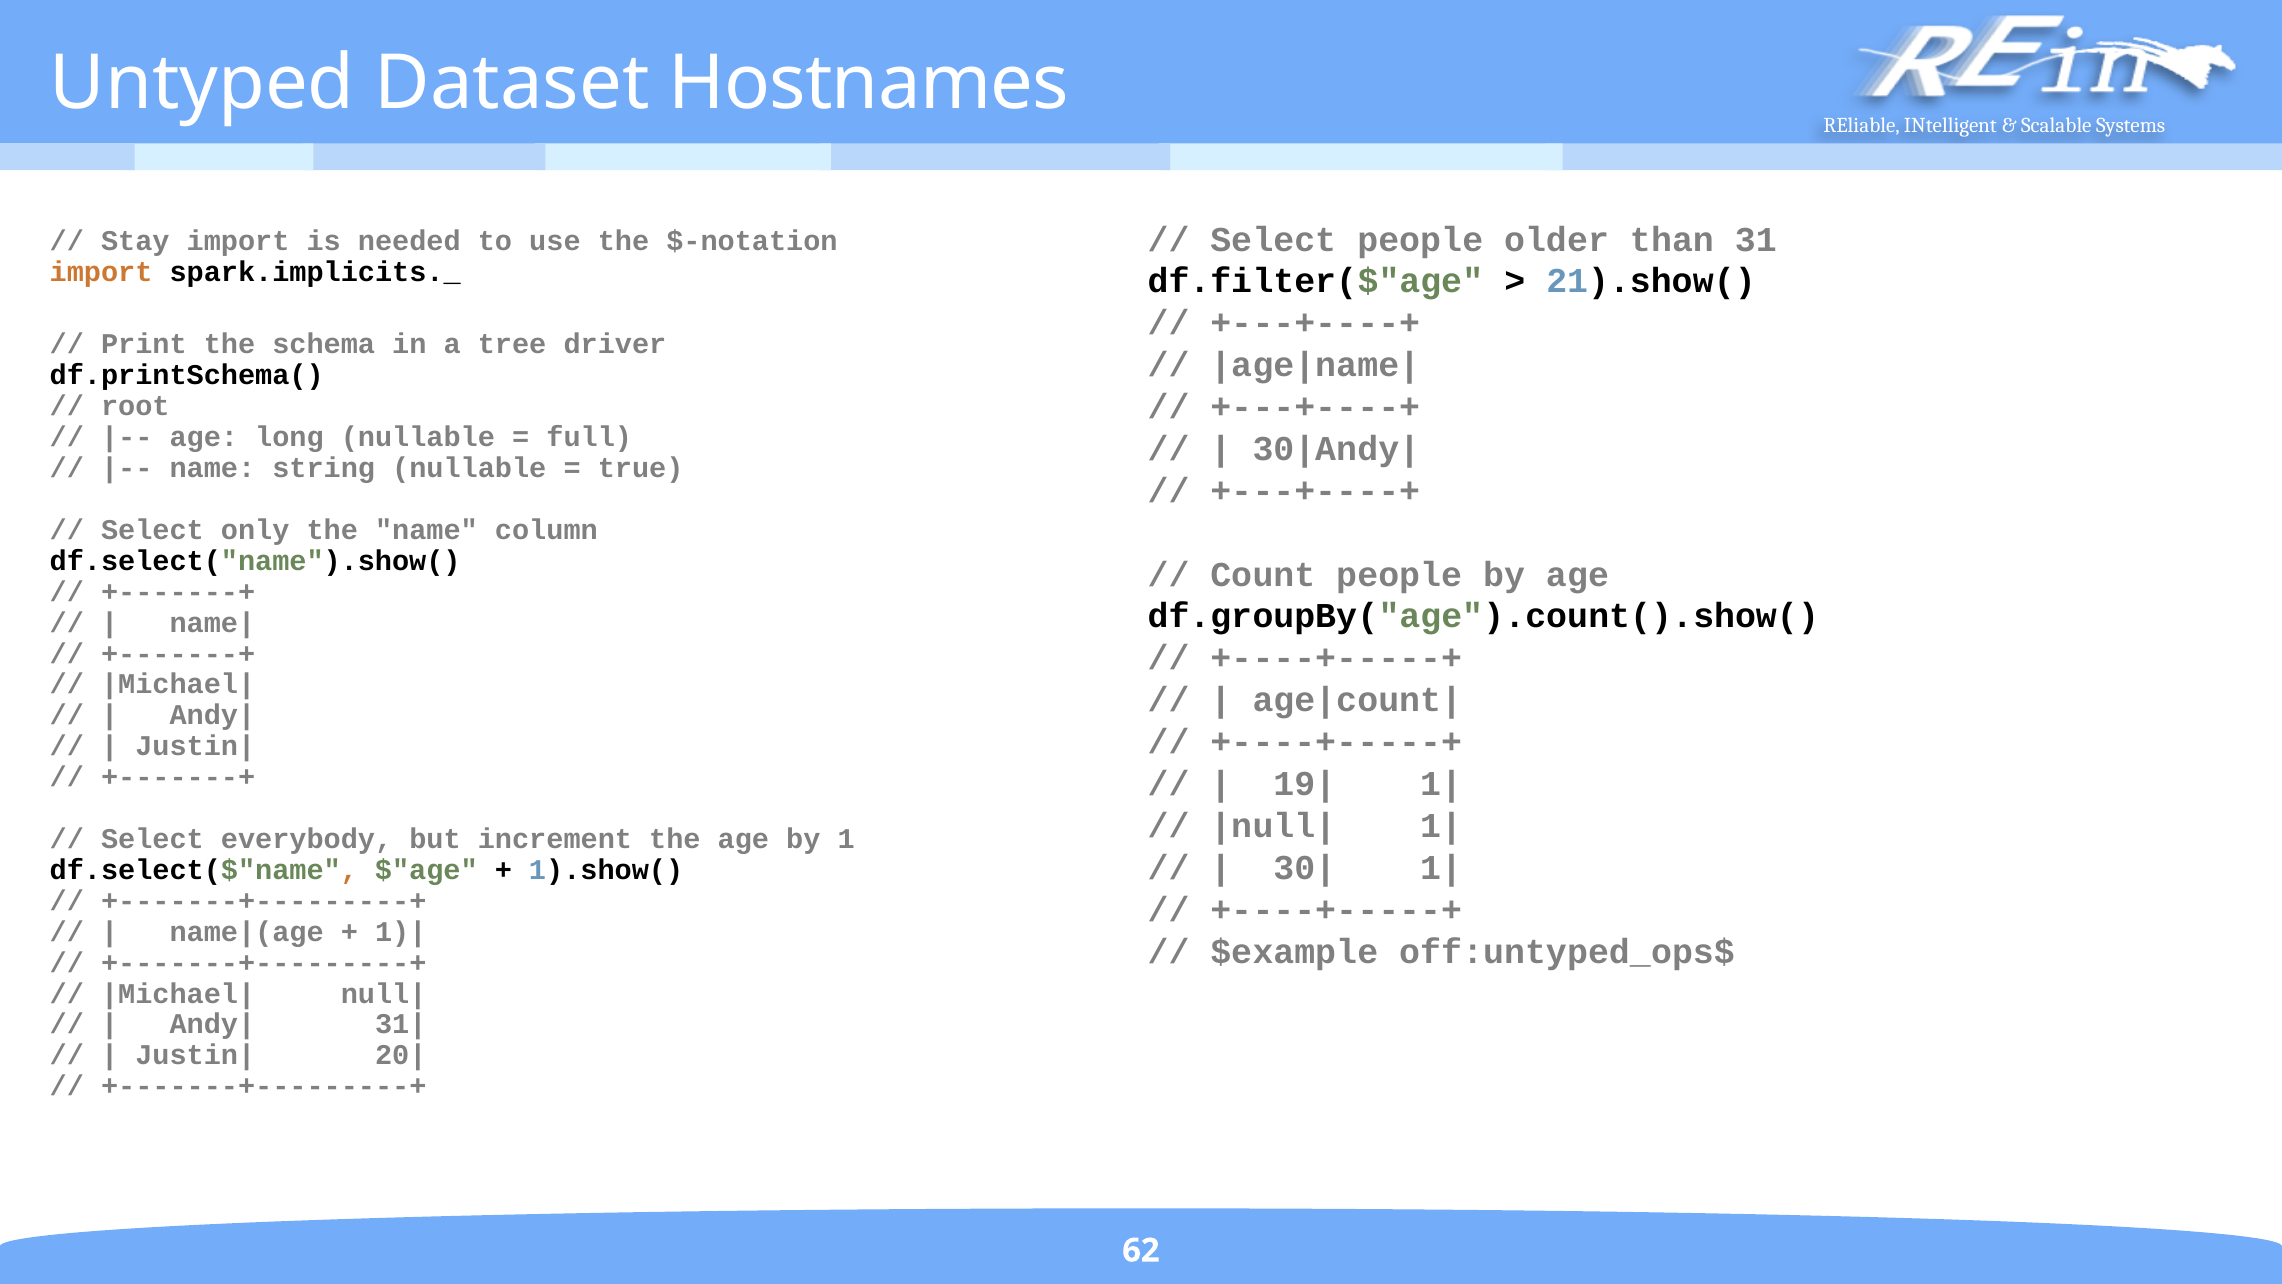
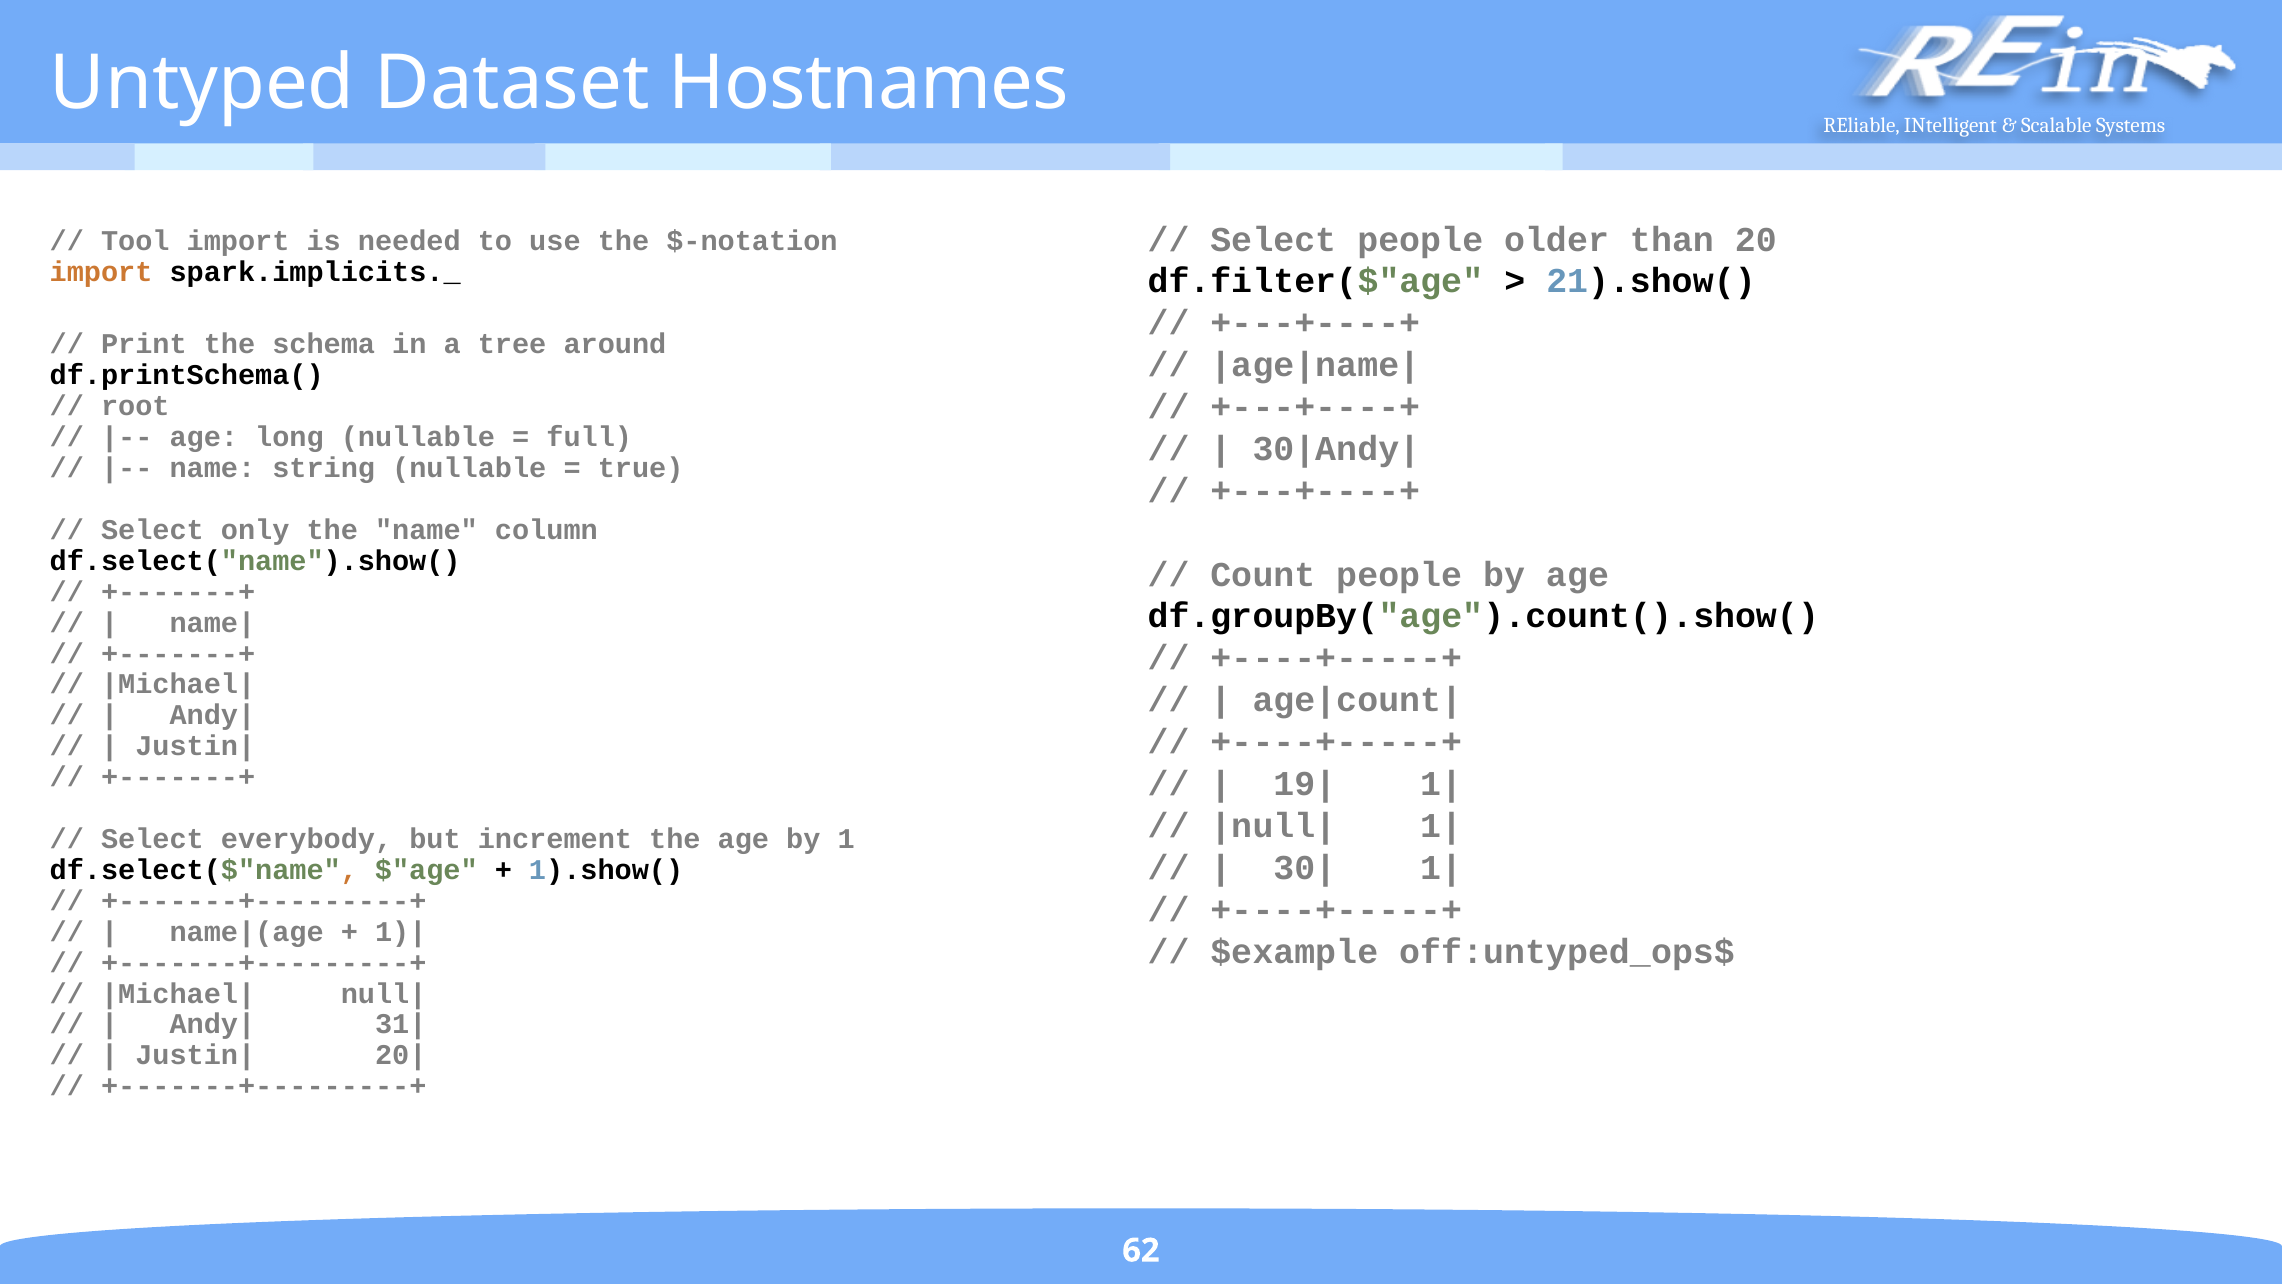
31: 31 -> 20
Stay: Stay -> Tool
driver: driver -> around
